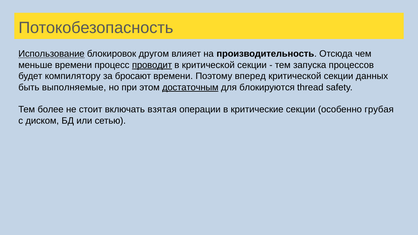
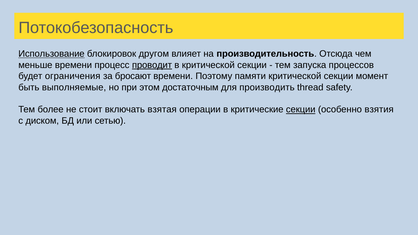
компилятору: компилятору -> ограничения
вперед: вперед -> памяти
данных: данных -> момент
достаточным underline: present -> none
блокируются: блокируются -> производить
секции at (301, 110) underline: none -> present
грубая: грубая -> взятия
